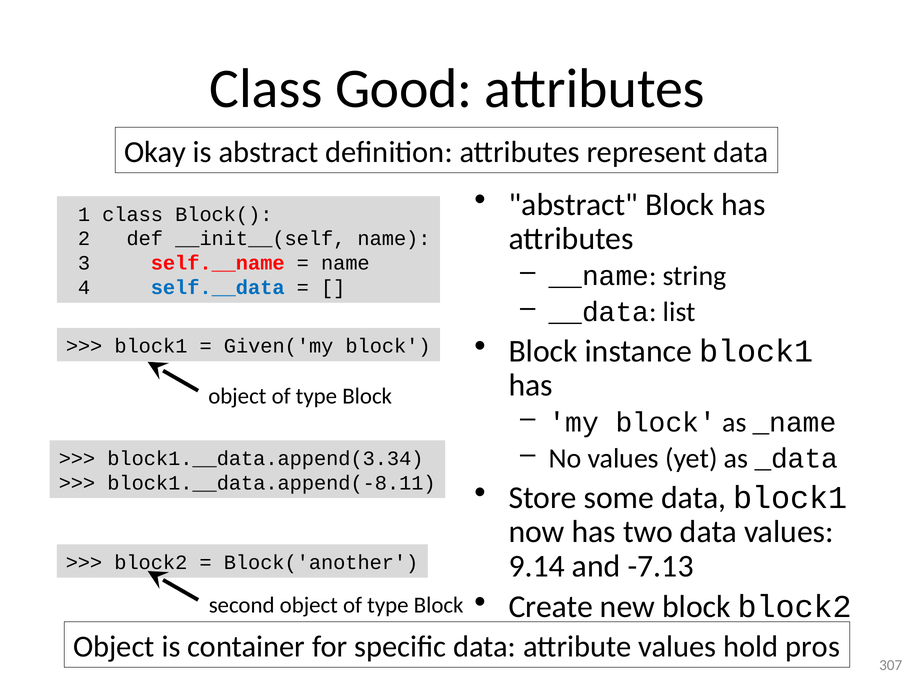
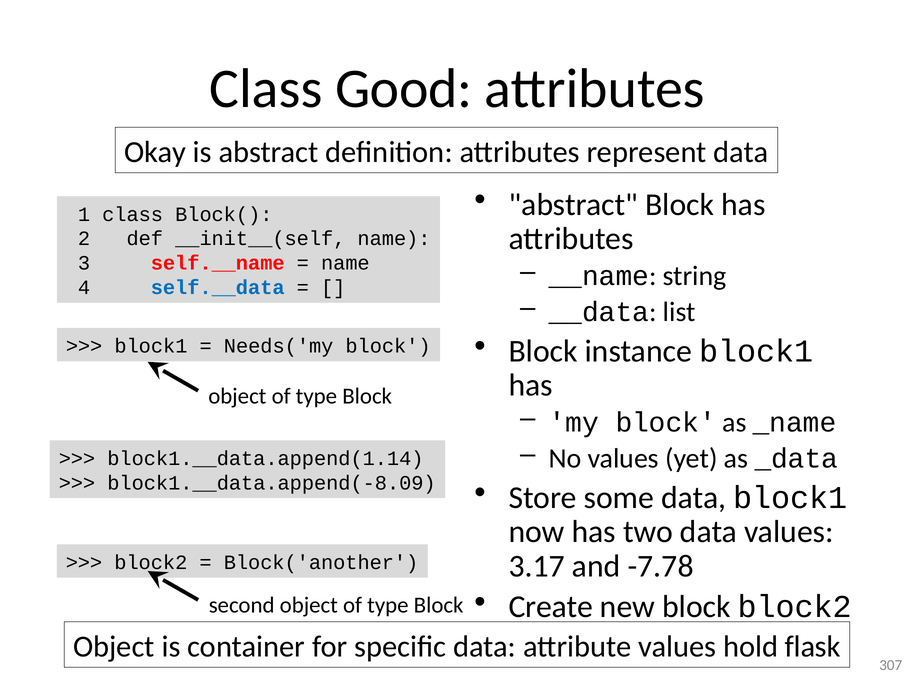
Given('my: Given('my -> Needs('my
block1.__data.append(3.34: block1.__data.append(3.34 -> block1.__data.append(1.14
block1.__data.append(-8.11: block1.__data.append(-8.11 -> block1.__data.append(-8.09
9.14: 9.14 -> 3.17
-7.13: -7.13 -> -7.78
pros: pros -> flask
